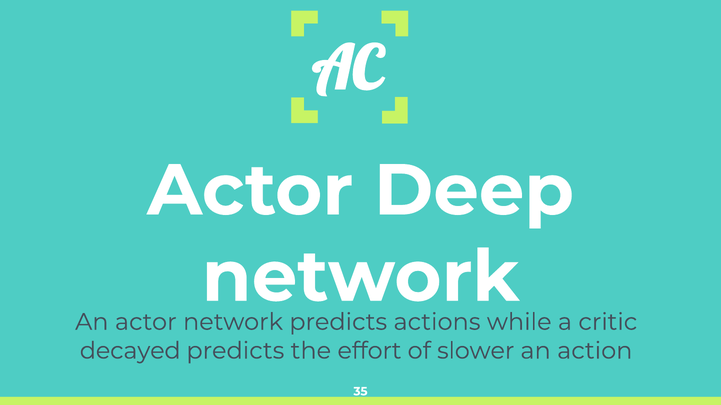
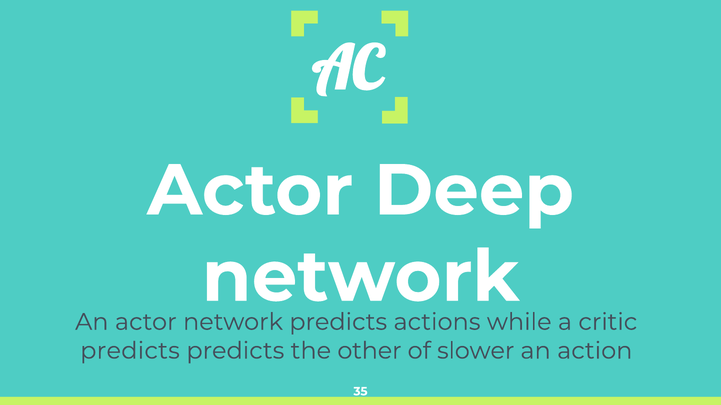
decayed at (130, 351): decayed -> predicts
effort: effort -> other
